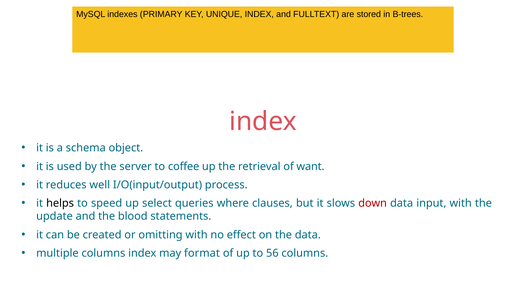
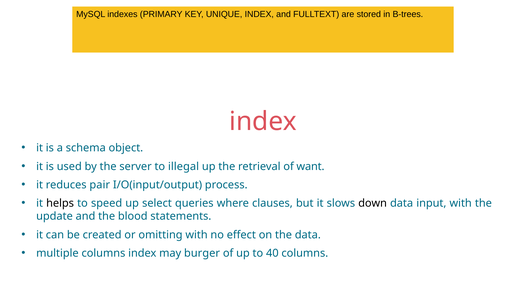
coffee: coffee -> illegal
well: well -> pair
down colour: red -> black
format: format -> burger
56: 56 -> 40
